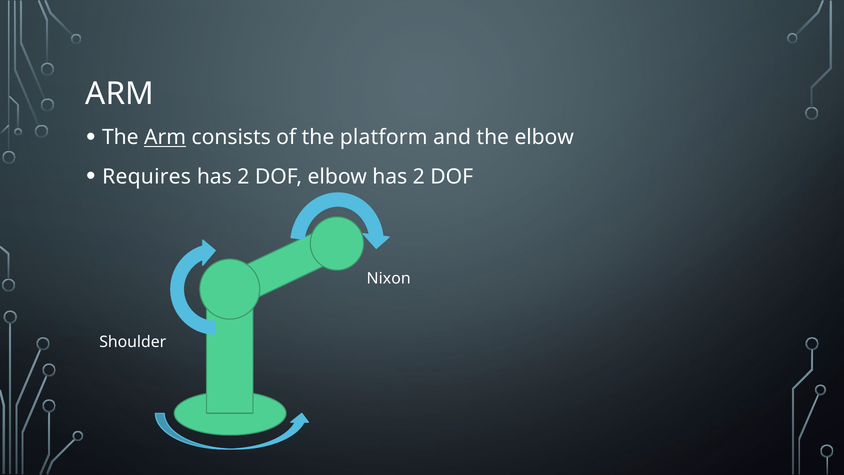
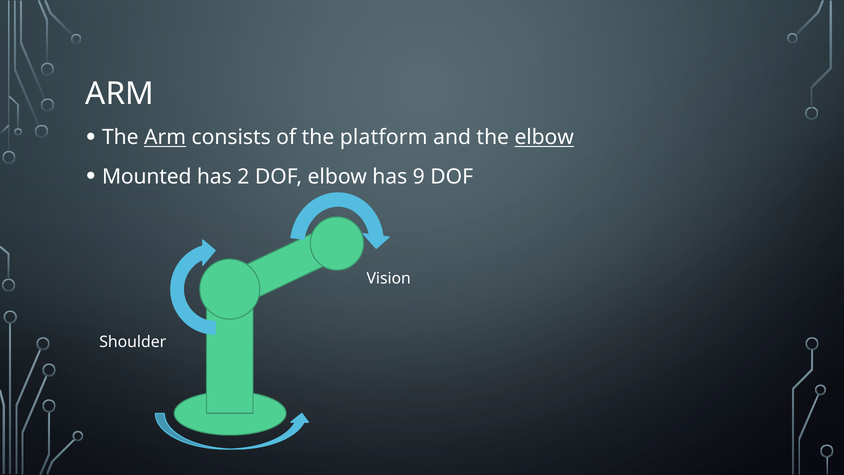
elbow at (544, 137) underline: none -> present
Requires: Requires -> Mounted
elbow has 2: 2 -> 9
Nixon: Nixon -> Vision
